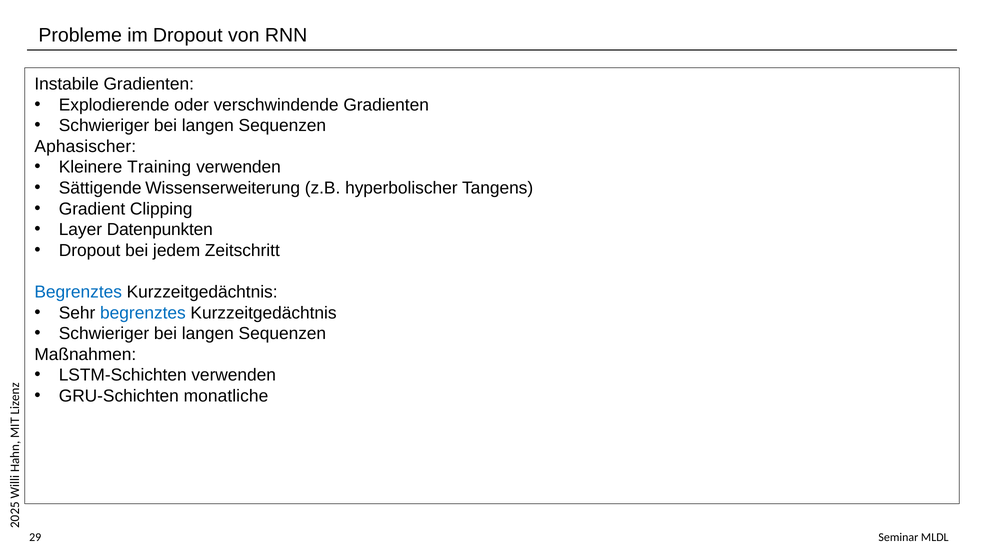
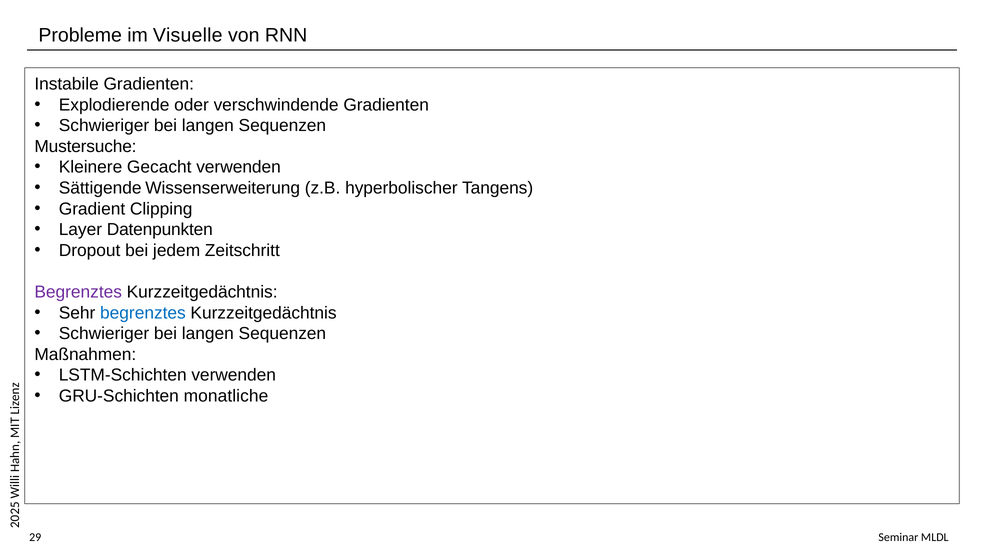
im Dropout: Dropout -> Visuelle
Aphasischer: Aphasischer -> Mustersuche
Training: Training -> Gecacht
Begrenztes at (78, 292) colour: blue -> purple
